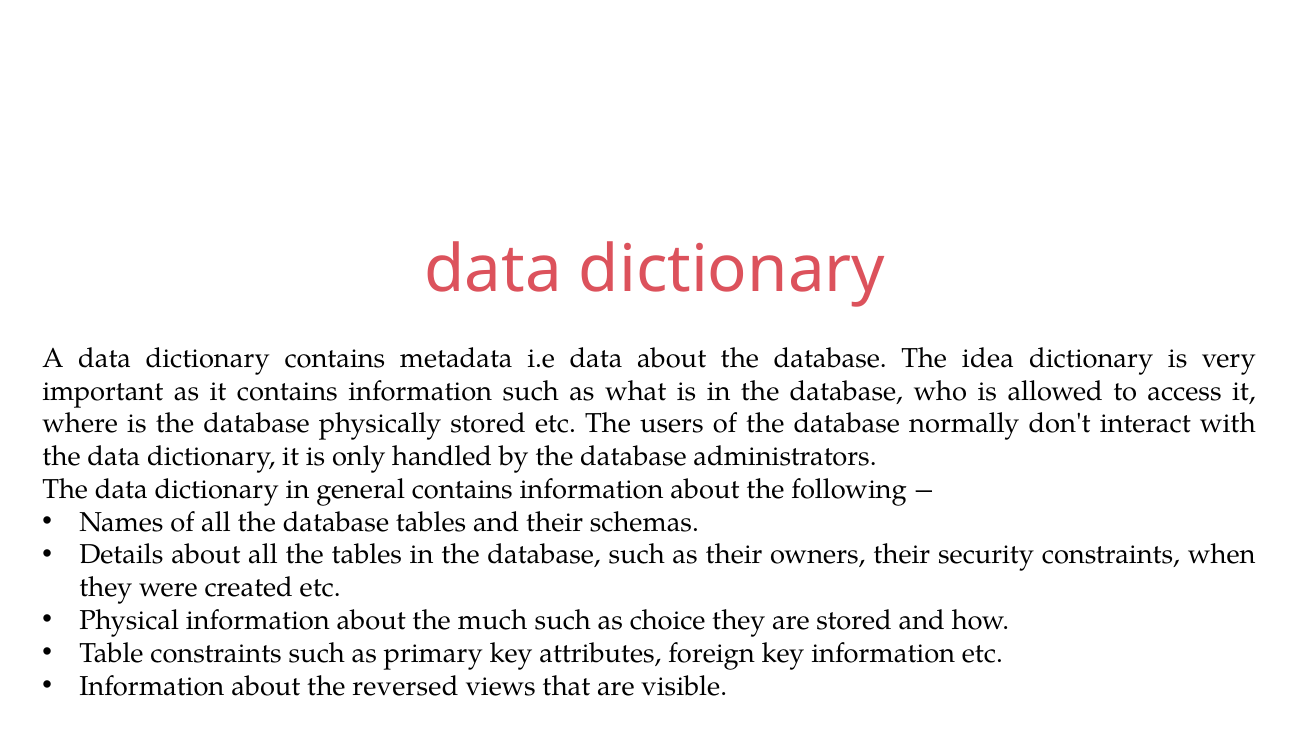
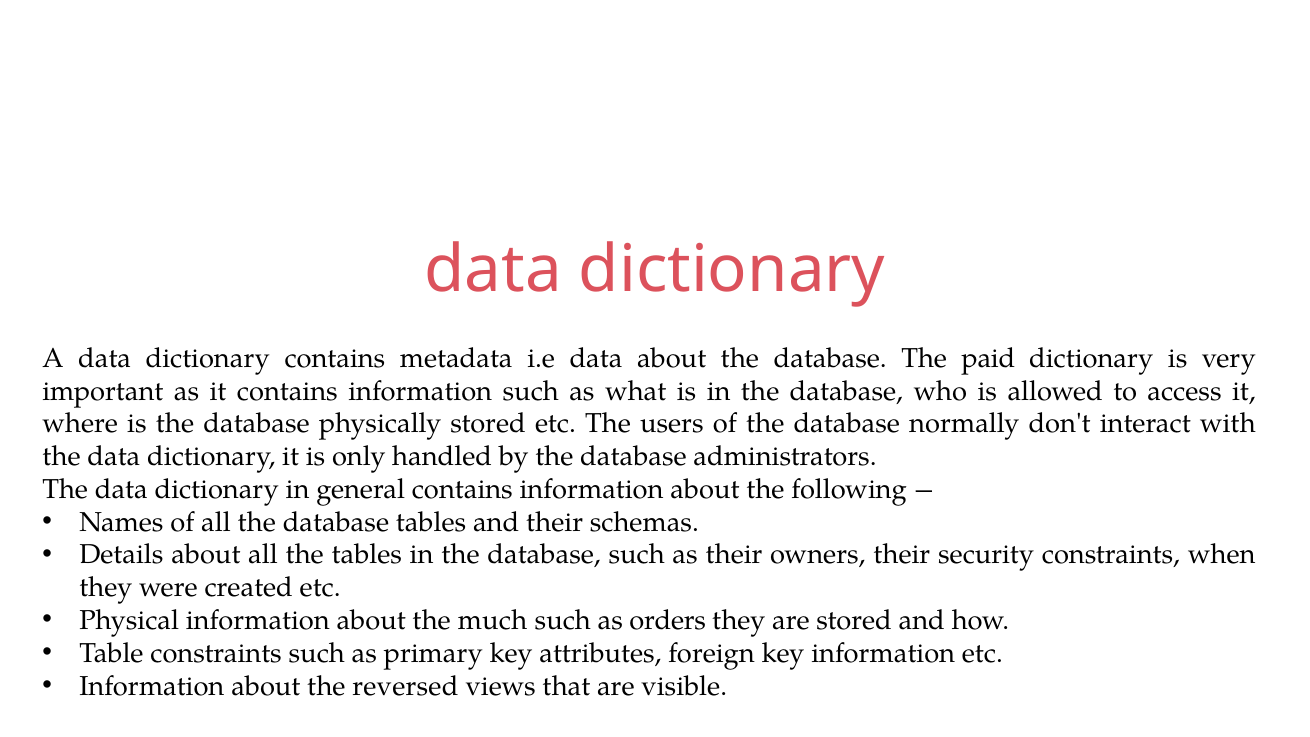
idea: idea -> paid
choice: choice -> orders
